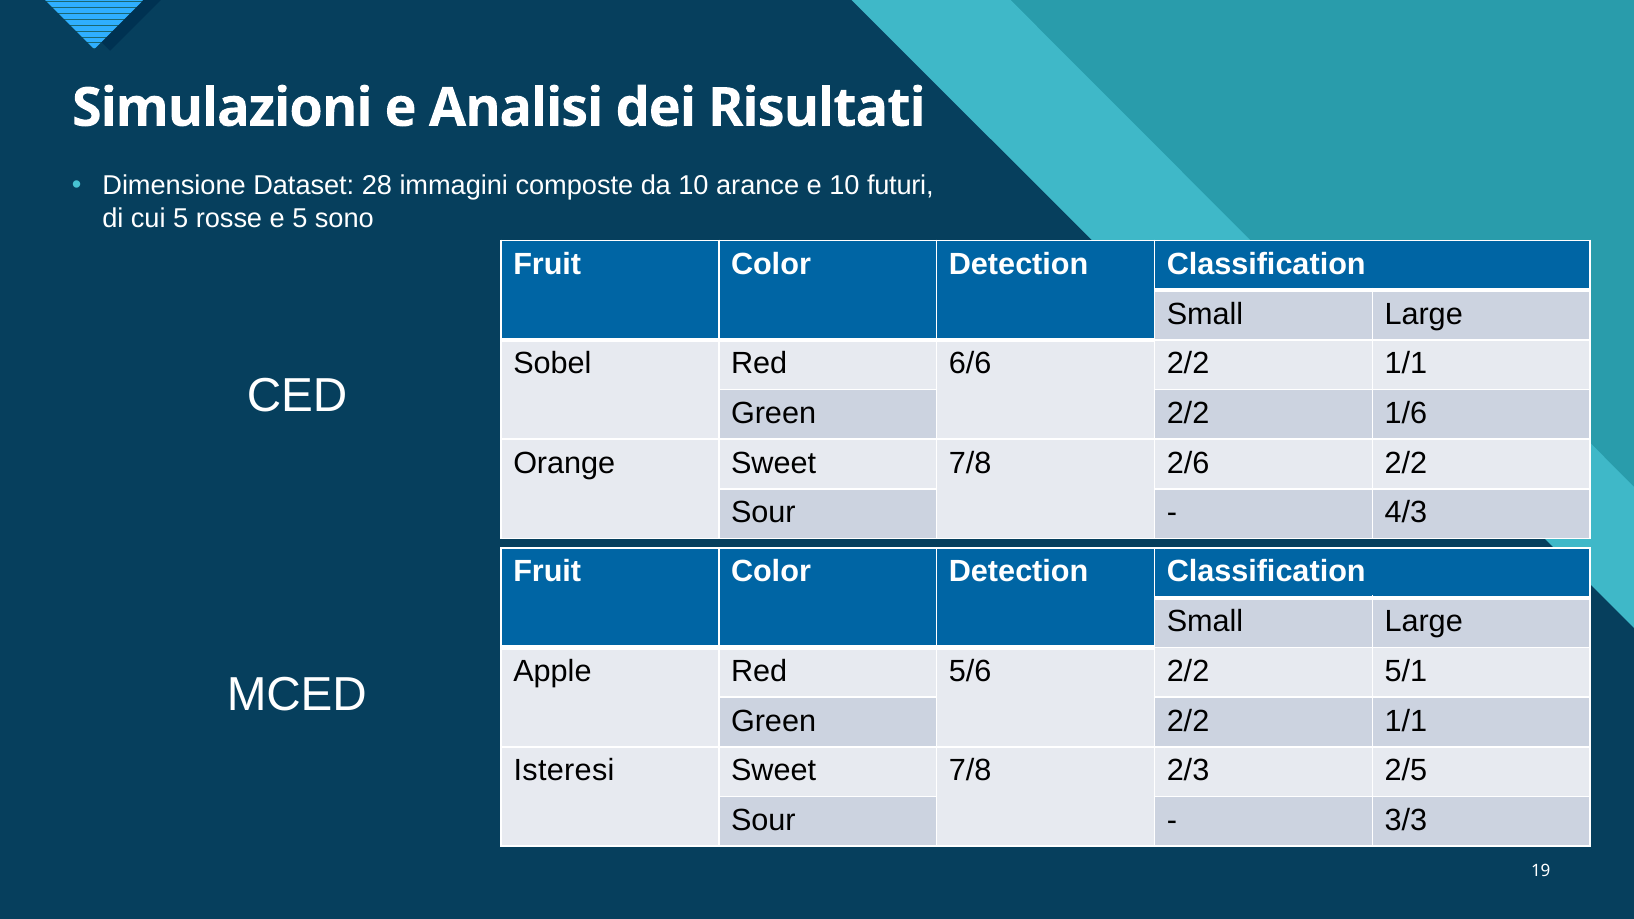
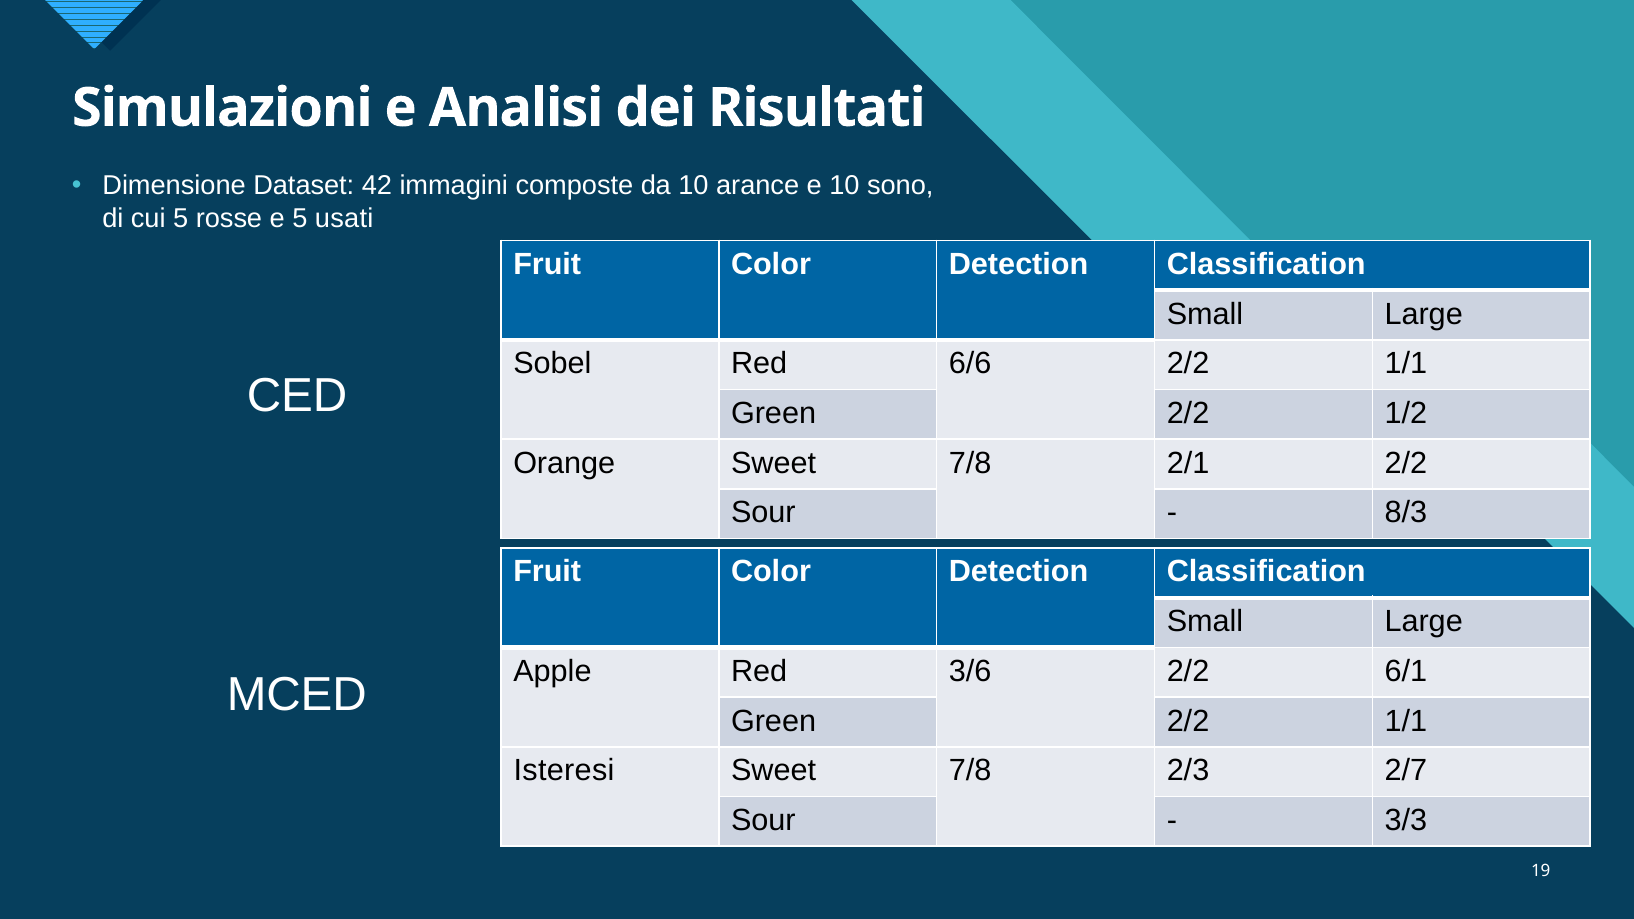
28: 28 -> 42
futuri: futuri -> sono
sono: sono -> usati
1/6: 1/6 -> 1/2
2/6: 2/6 -> 2/1
4/3: 4/3 -> 8/3
5/6: 5/6 -> 3/6
5/1: 5/1 -> 6/1
2/5: 2/5 -> 2/7
